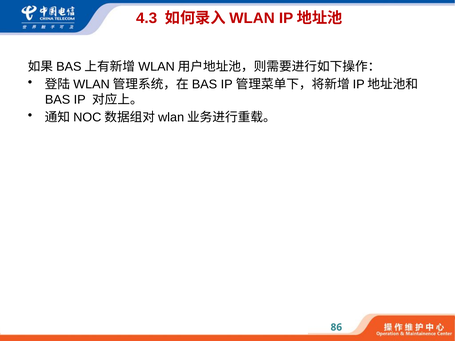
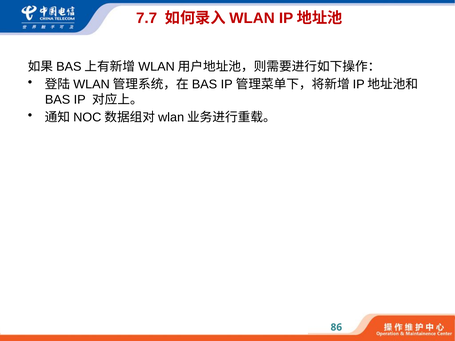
4.3: 4.3 -> 7.7
